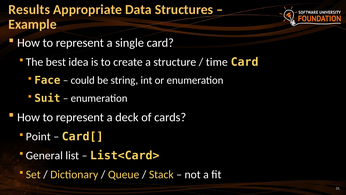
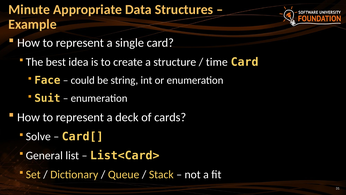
Results: Results -> Minute
Point: Point -> Solve
